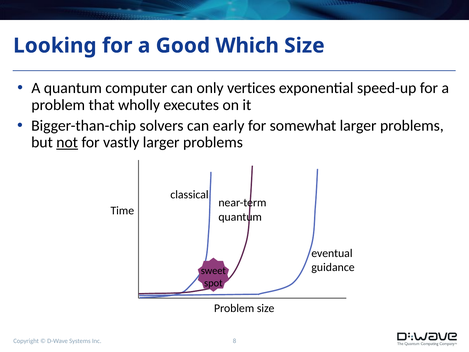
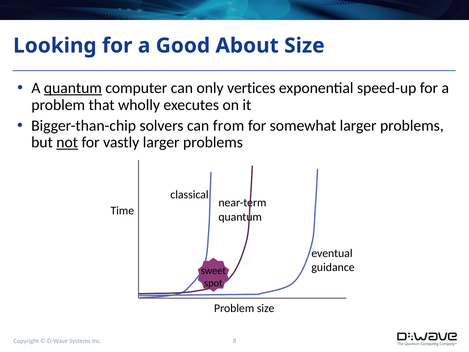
Which: Which -> About
quantum at (73, 88) underline: none -> present
early: early -> from
